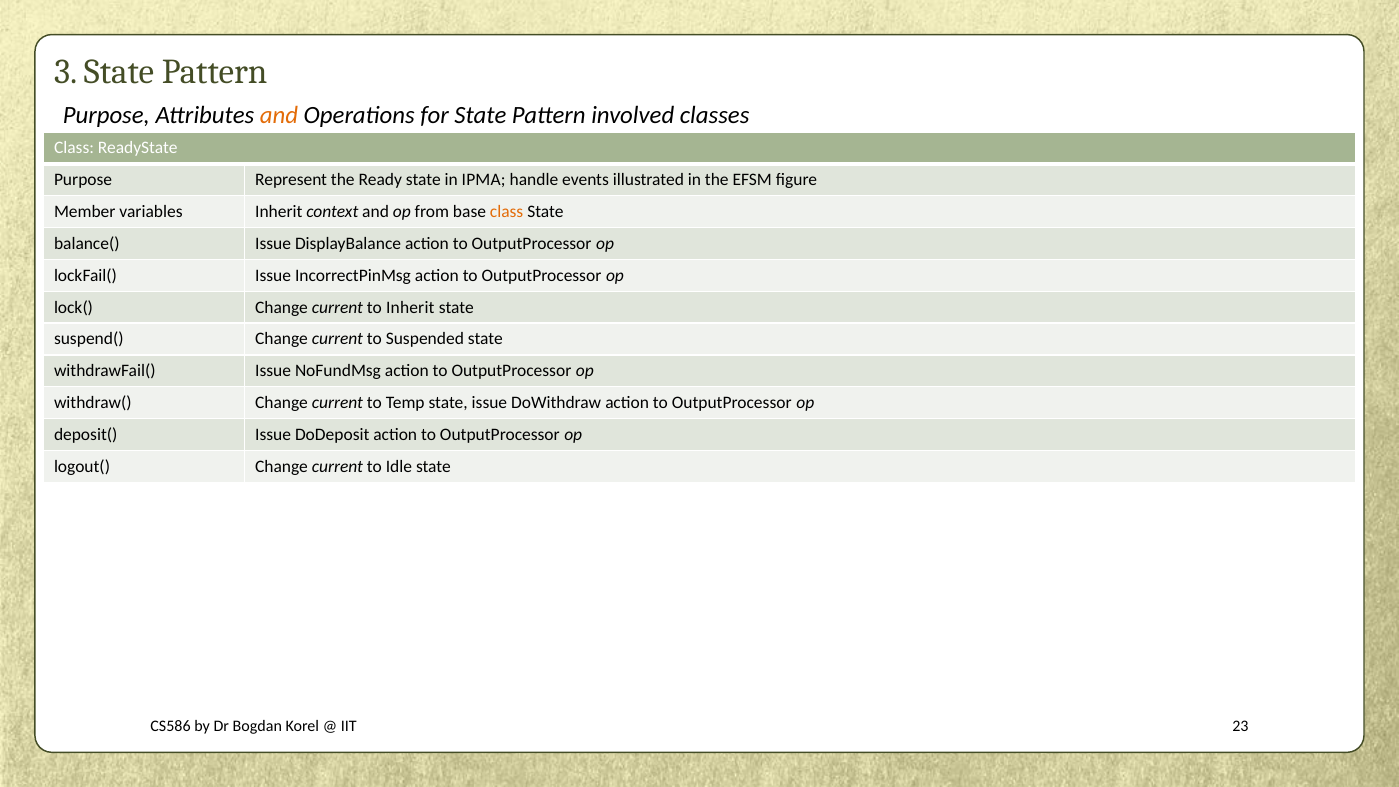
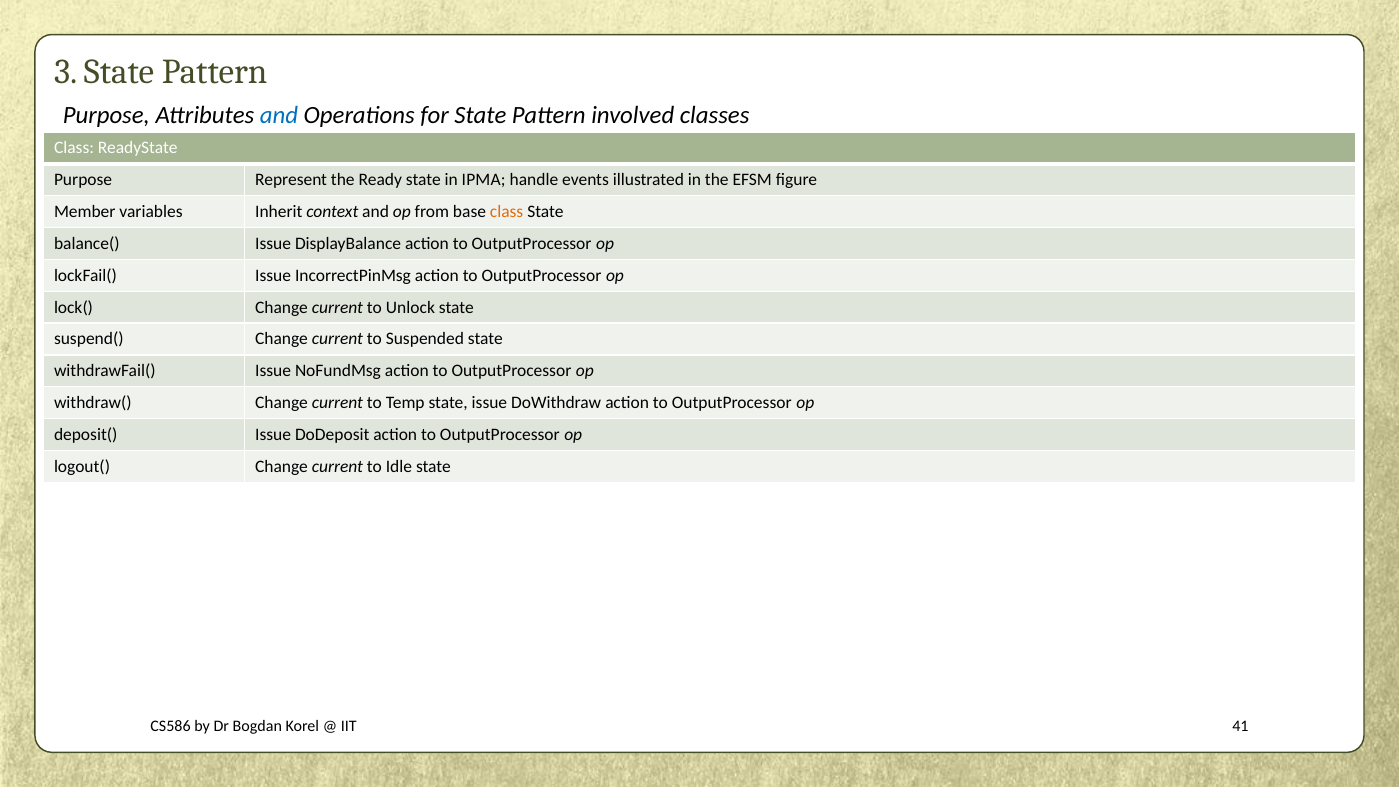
and at (279, 115) colour: orange -> blue
to Inherit: Inherit -> Unlock
23: 23 -> 41
